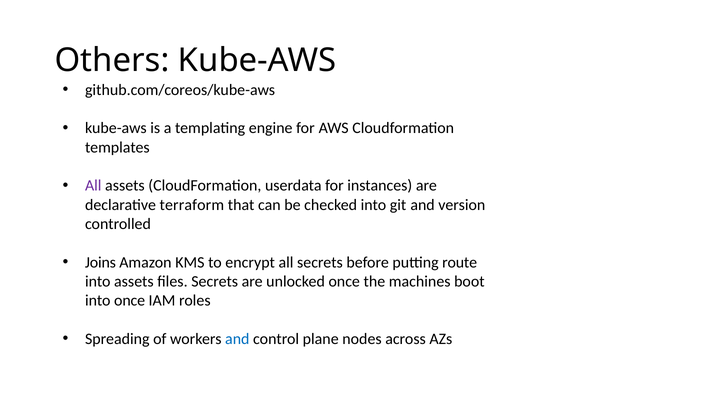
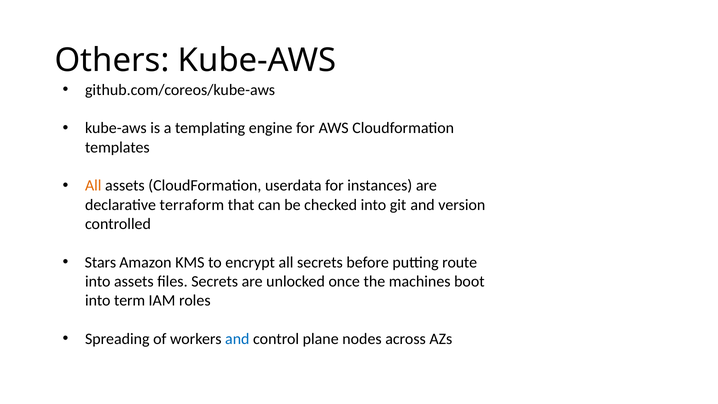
All at (93, 186) colour: purple -> orange
Joins: Joins -> Stars
into once: once -> term
